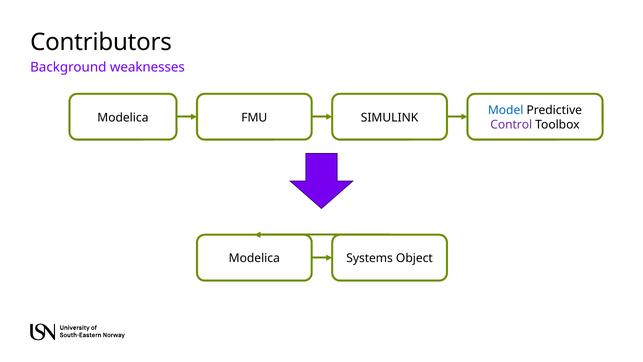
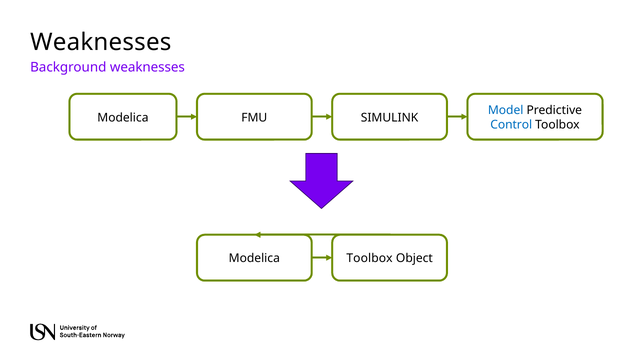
Contributors at (101, 42): Contributors -> Weaknesses
Control colour: purple -> blue
Modelica Systems: Systems -> Toolbox
